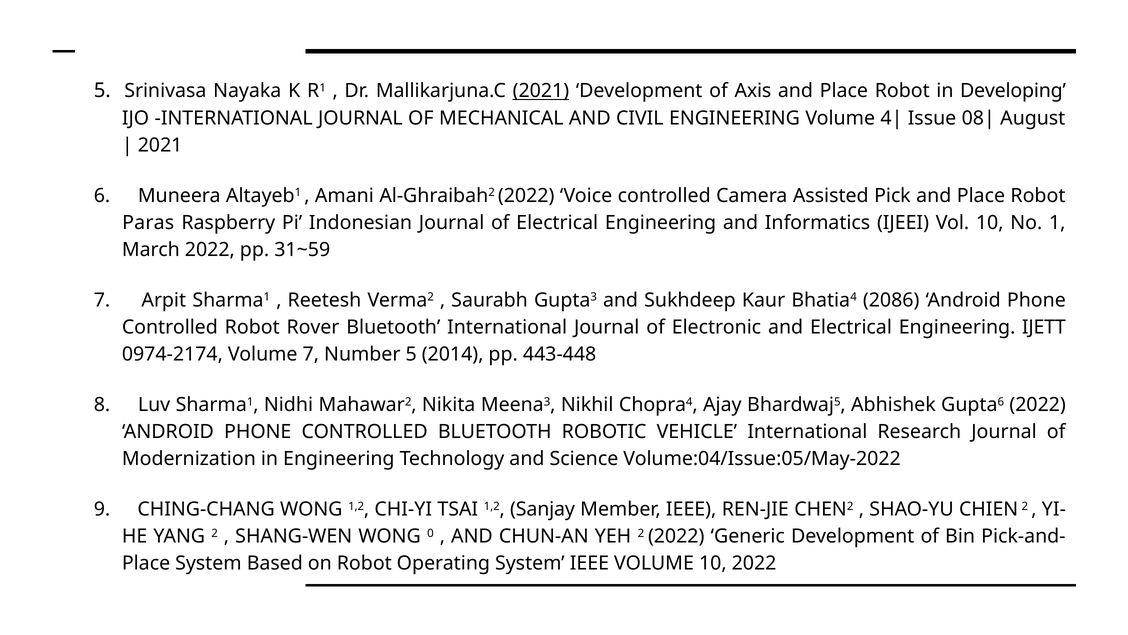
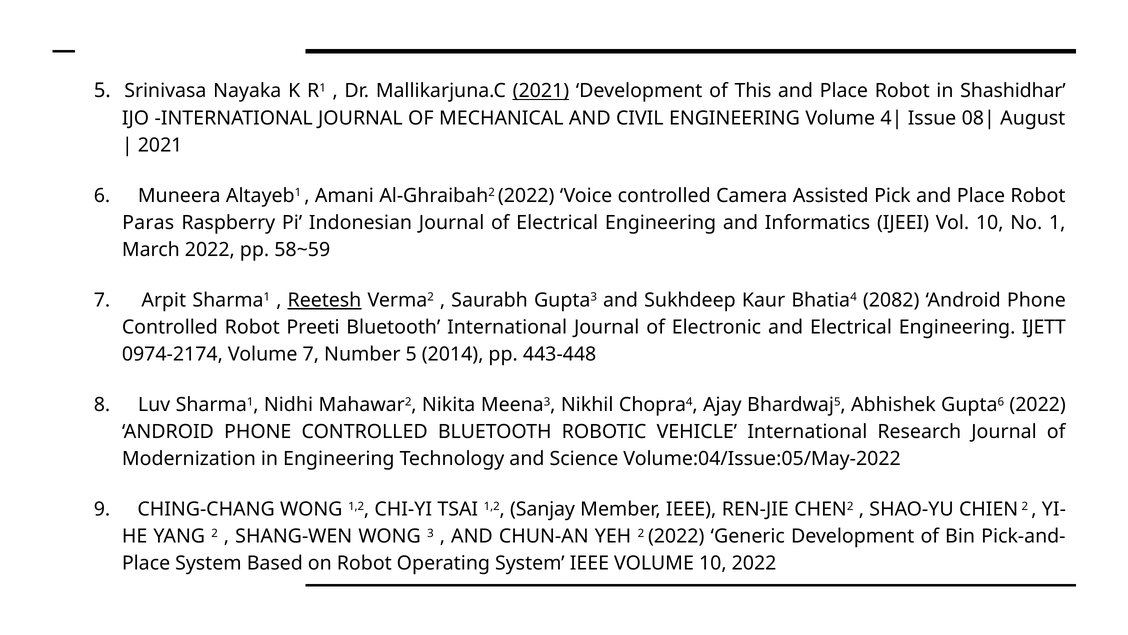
Axis: Axis -> This
Developing: Developing -> Shashidhar
31~59: 31~59 -> 58~59
Reetesh underline: none -> present
2086: 2086 -> 2082
Rover: Rover -> Preeti
0: 0 -> 3
